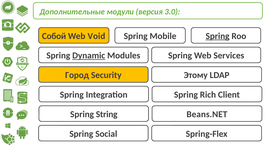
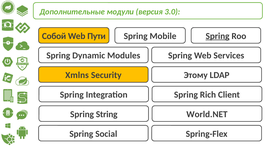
Void: Void -> Пути
Dynamic underline: present -> none
Город: Город -> Xmlns
Beans.NET: Beans.NET -> World.NET
